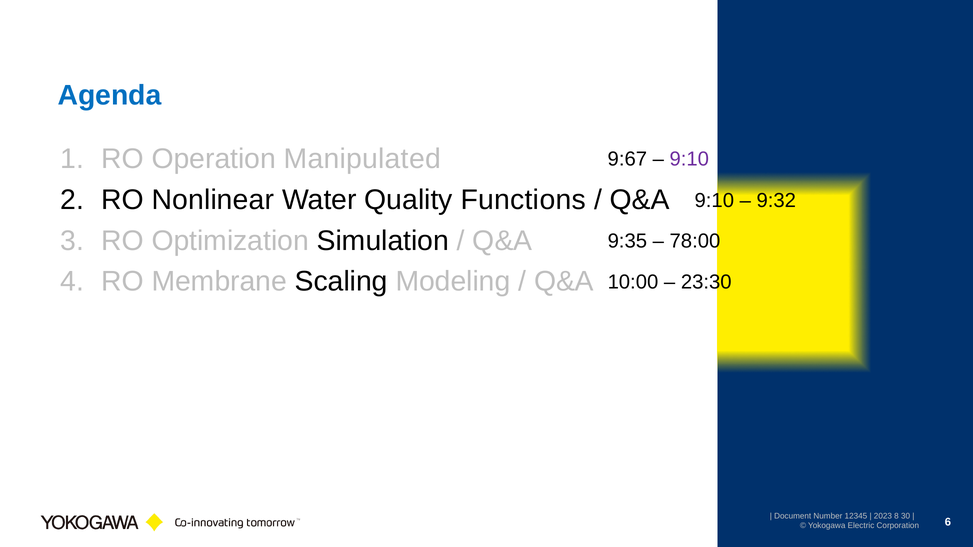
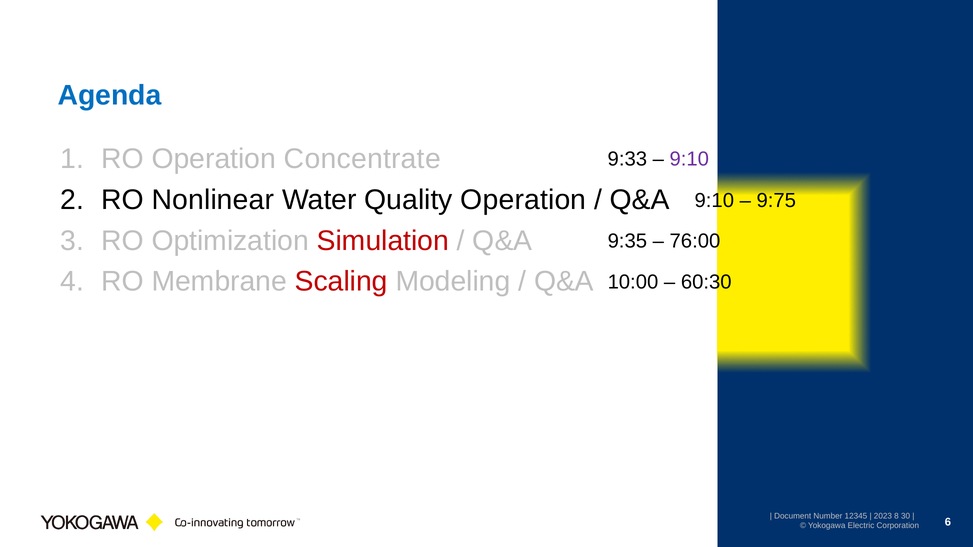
Manipulated: Manipulated -> Concentrate
9:67: 9:67 -> 9:33
Quality Functions: Functions -> Operation
9:32: 9:32 -> 9:75
Simulation colour: black -> red
78:00: 78:00 -> 76:00
Scaling colour: black -> red
23:30: 23:30 -> 60:30
